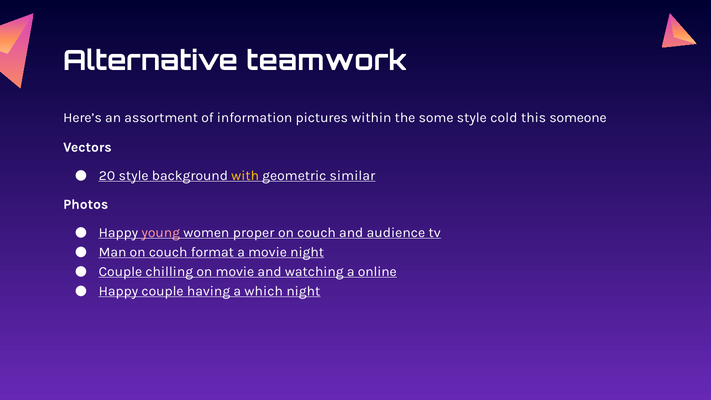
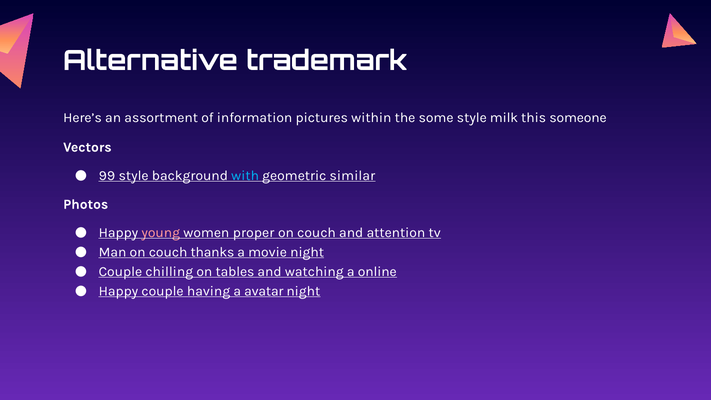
teamwork: teamwork -> trademark
cold: cold -> milk
20: 20 -> 99
with colour: yellow -> light blue
audience: audience -> attention
format: format -> thanks
on movie: movie -> tables
which: which -> avatar
